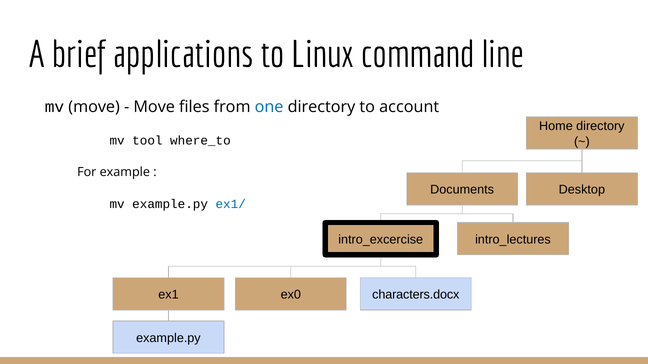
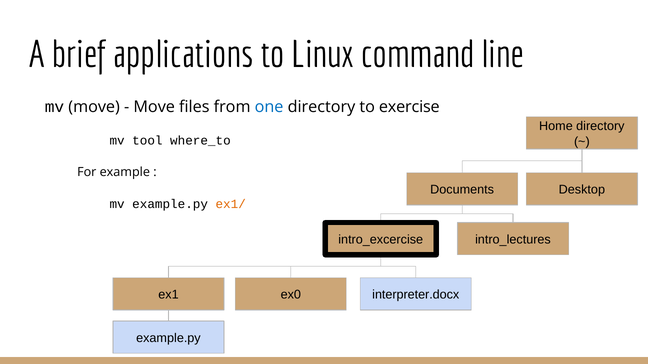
account: account -> exercise
ex1/ colour: blue -> orange
characters.docx: characters.docx -> interpreter.docx
